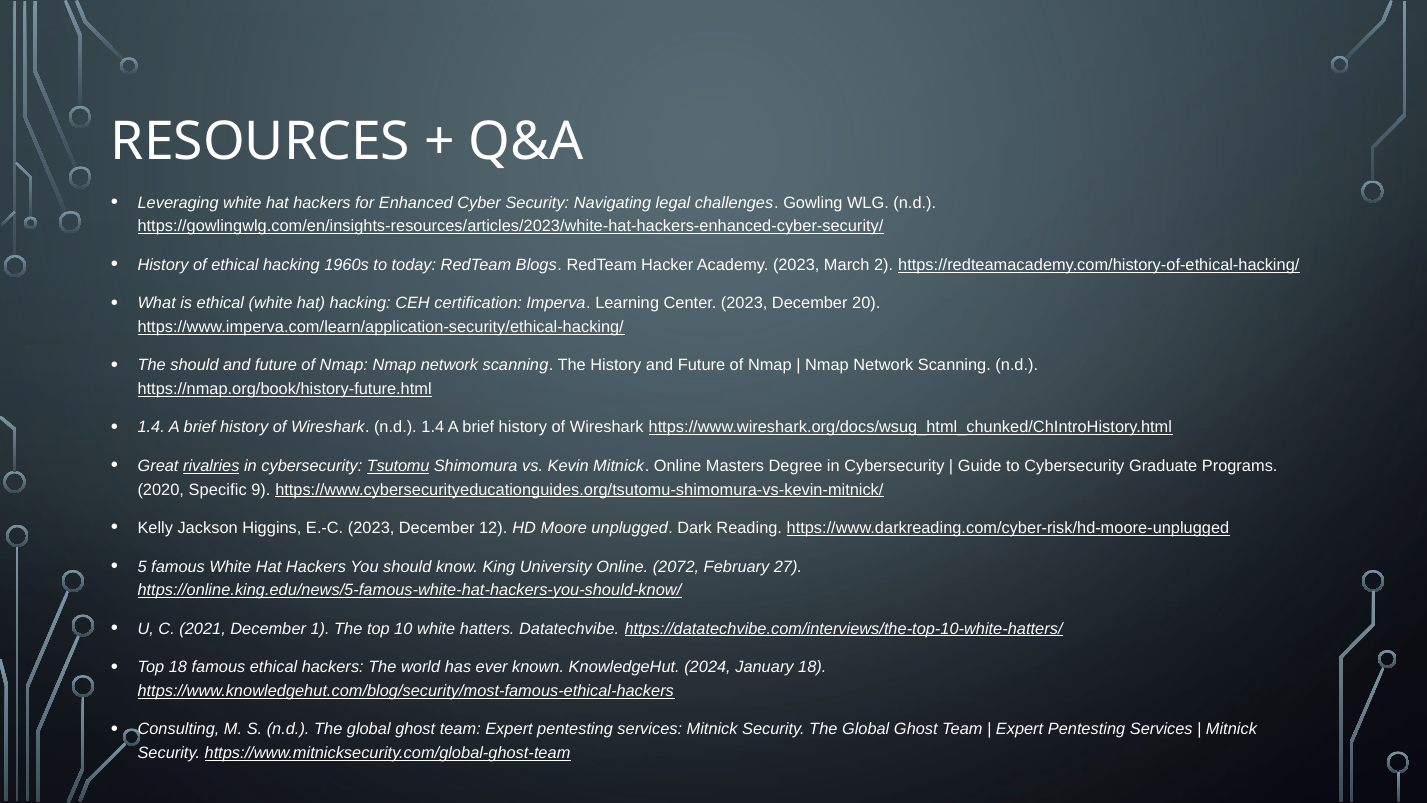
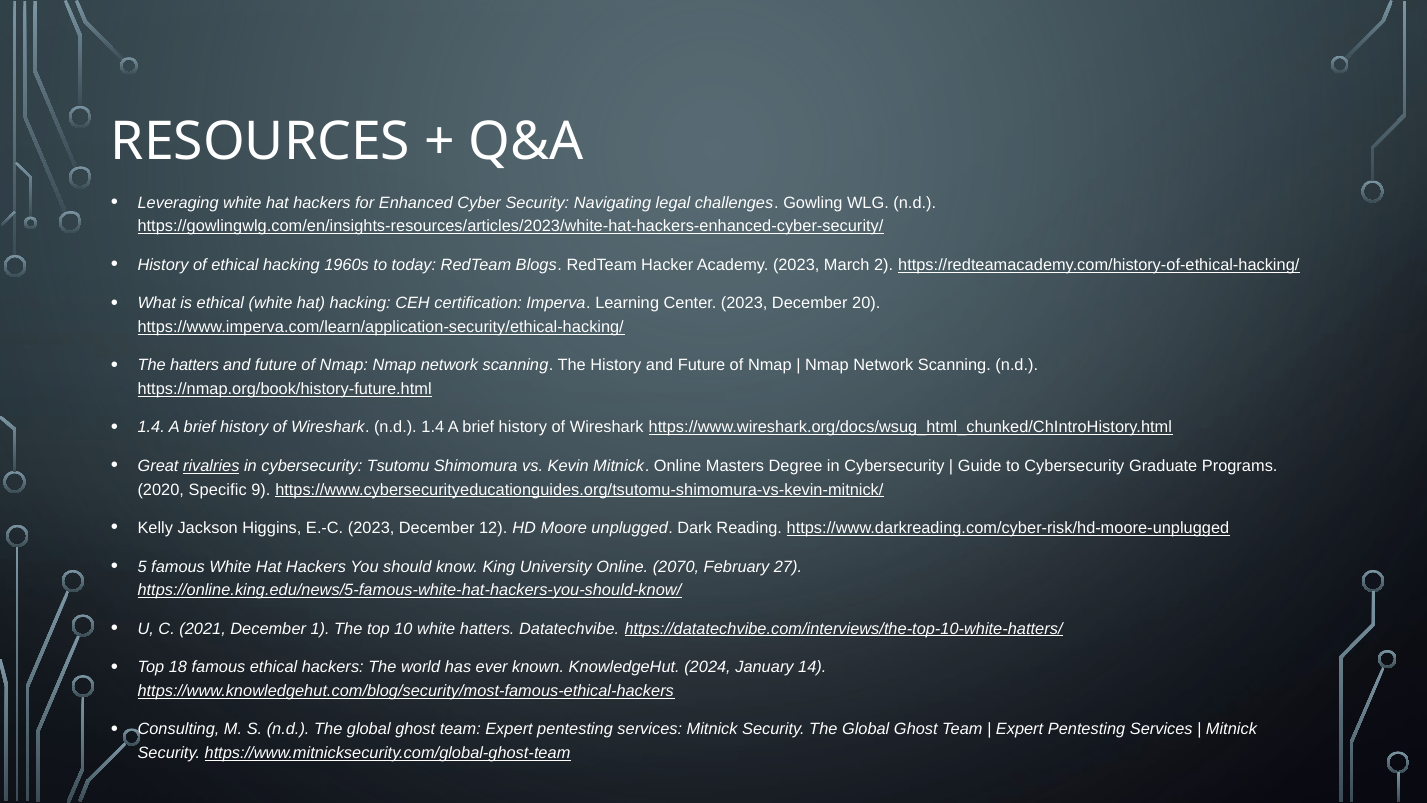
The should: should -> hatters
Tsutomu underline: present -> none
2072: 2072 -> 2070
January 18: 18 -> 14
